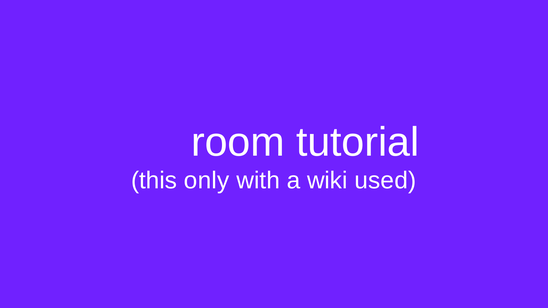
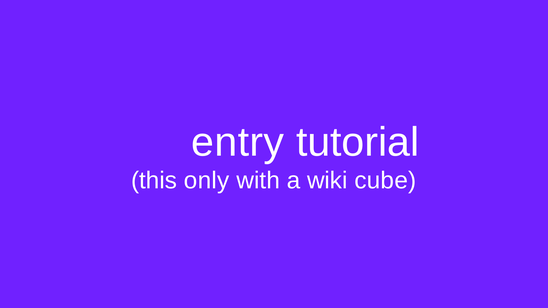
room: room -> entry
used: used -> cube
